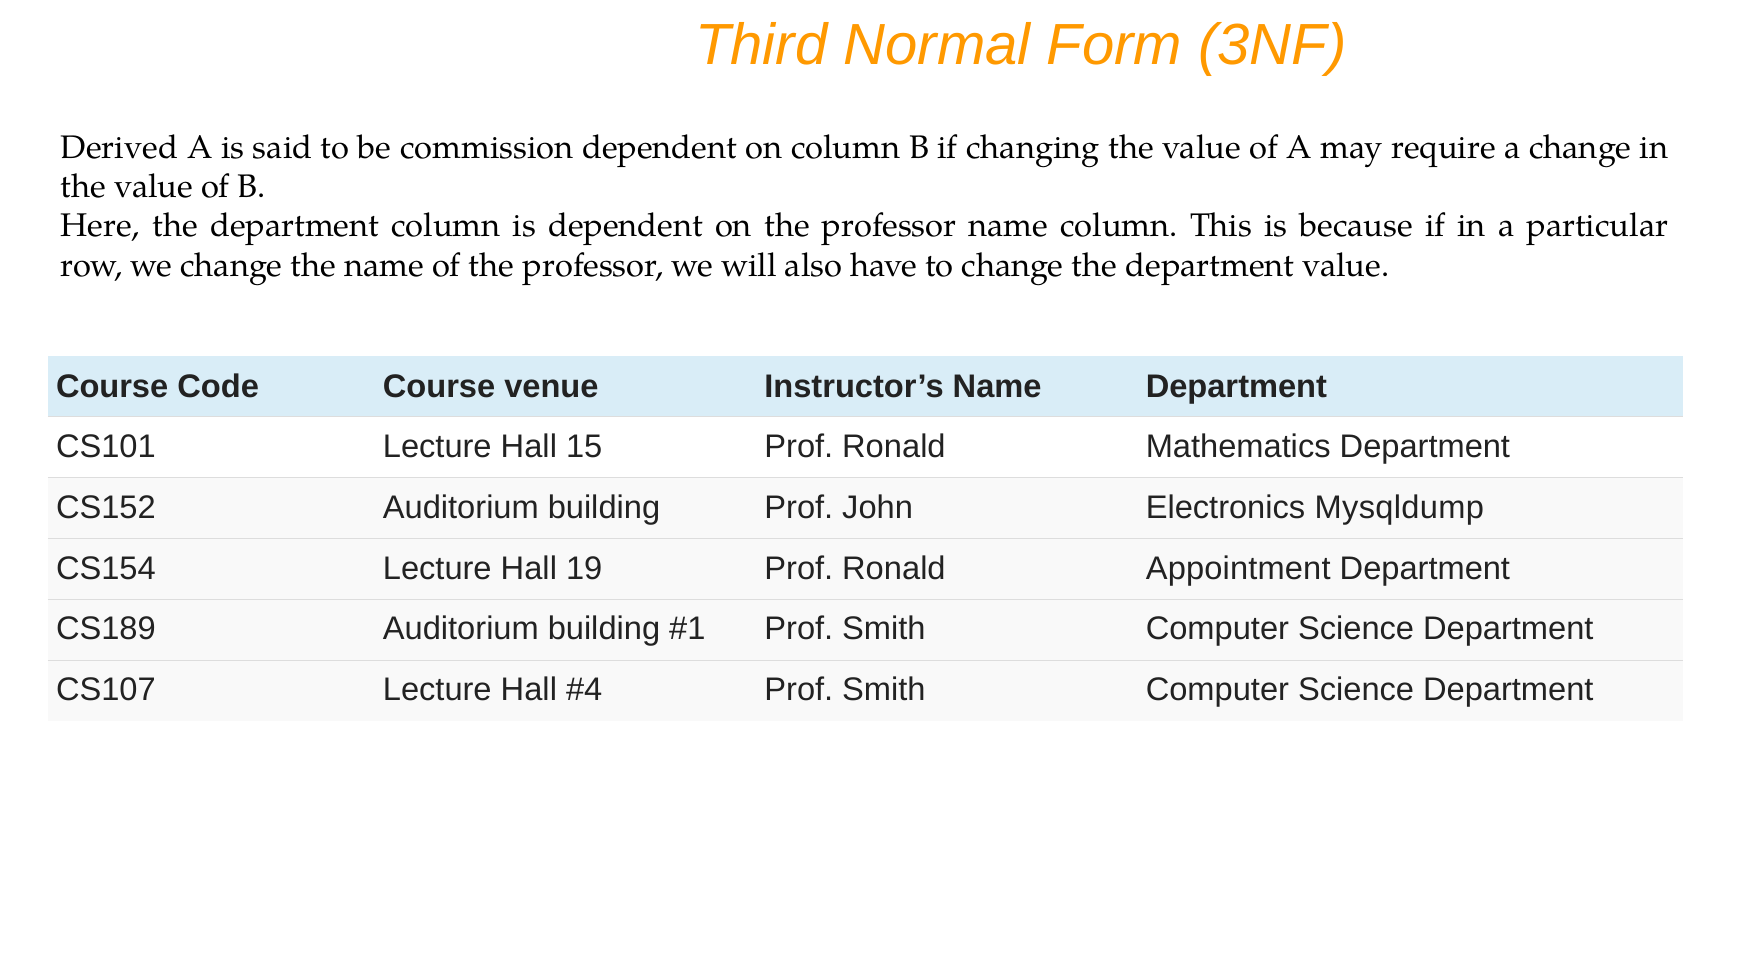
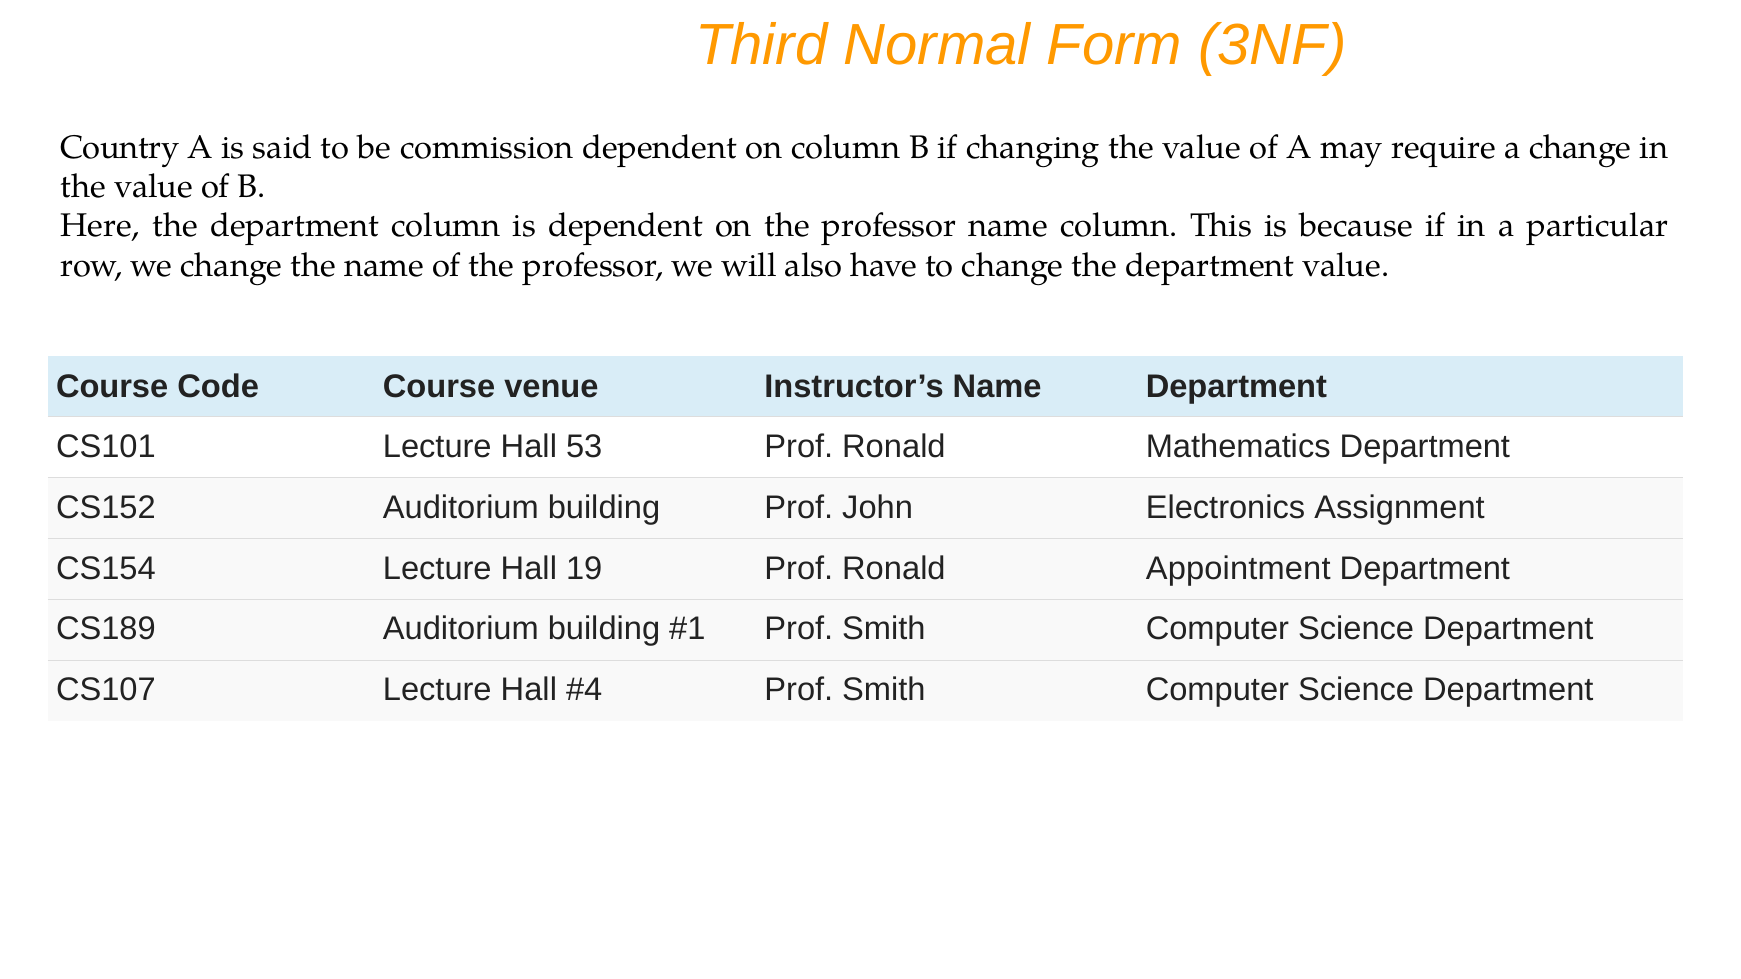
Derived: Derived -> Country
15: 15 -> 53
Mysqldump: Mysqldump -> Assignment
